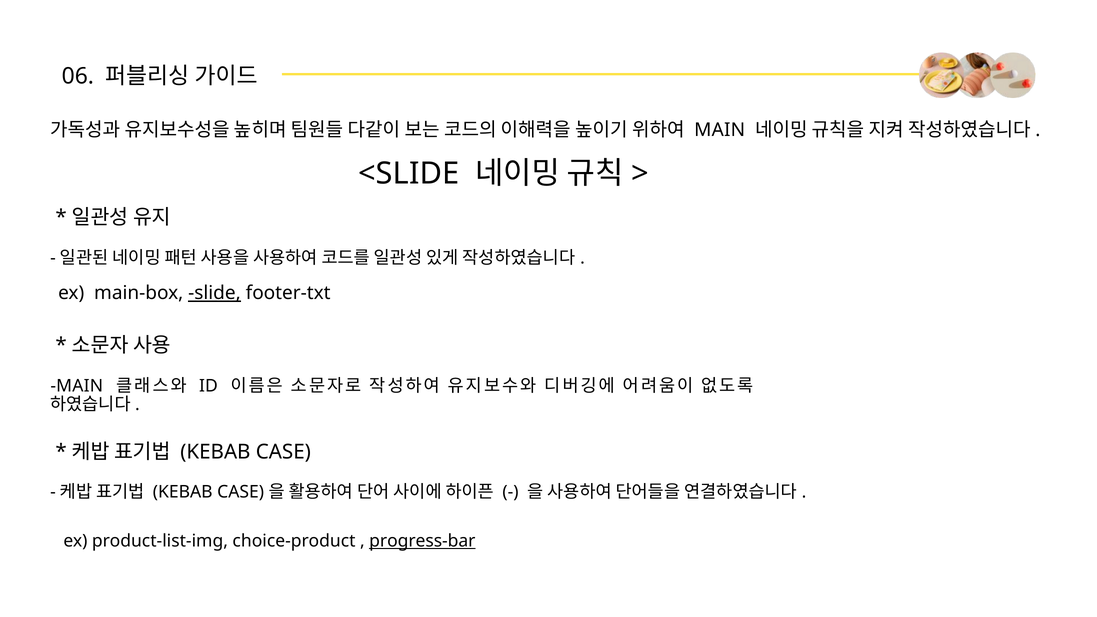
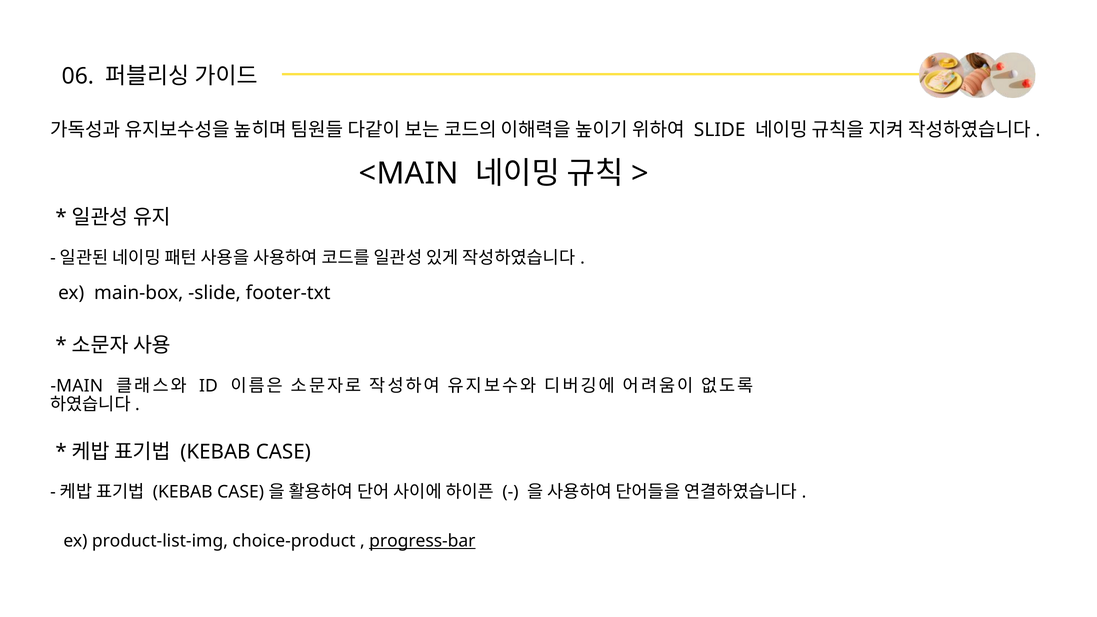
MAIN at (720, 130): MAIN -> SLIDE
<SLIDE: <SLIDE -> <MAIN
slide at (214, 293) underline: present -> none
